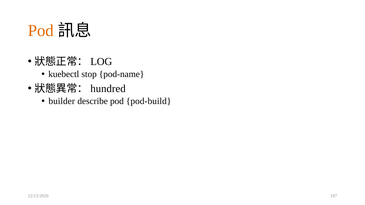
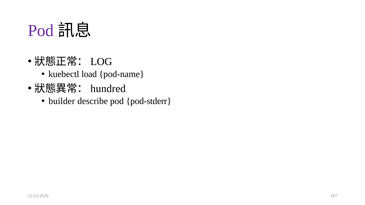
Pod at (41, 31) colour: orange -> purple
stop: stop -> load
pod-build: pod-build -> pod-stderr
